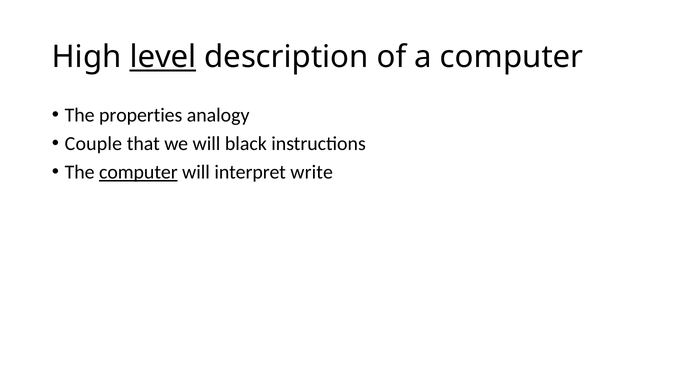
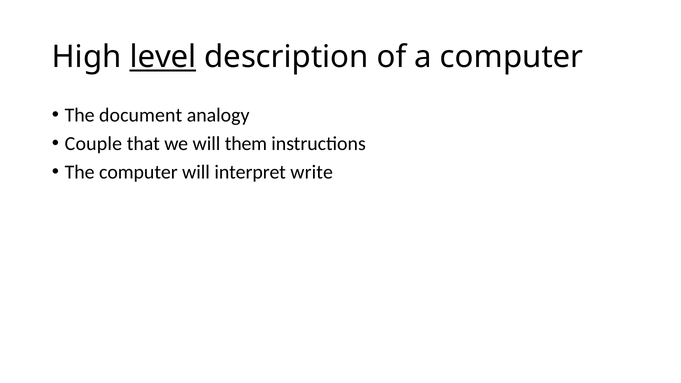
properties: properties -> document
black: black -> them
computer at (138, 172) underline: present -> none
